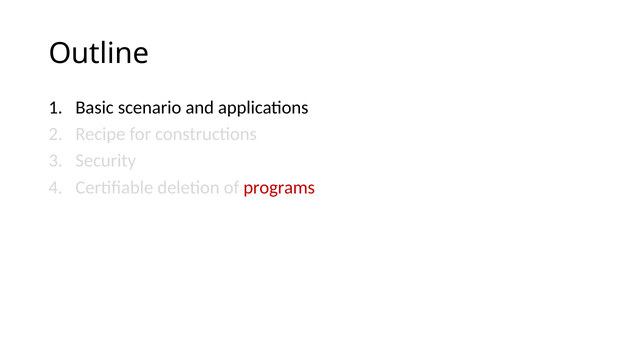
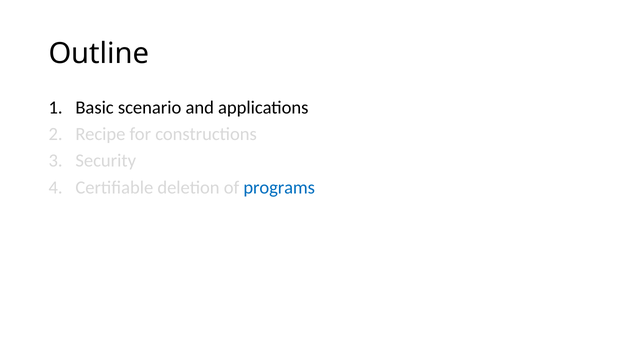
programs colour: red -> blue
